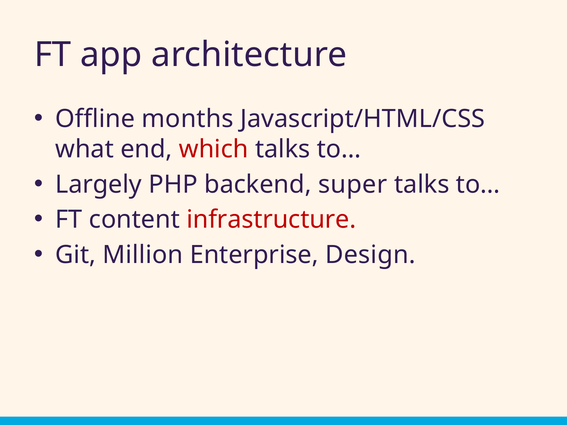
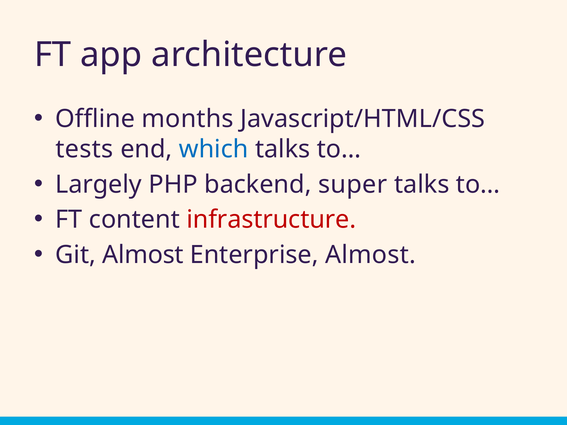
what: what -> tests
which colour: red -> blue
Git Million: Million -> Almost
Enterprise Design: Design -> Almost
